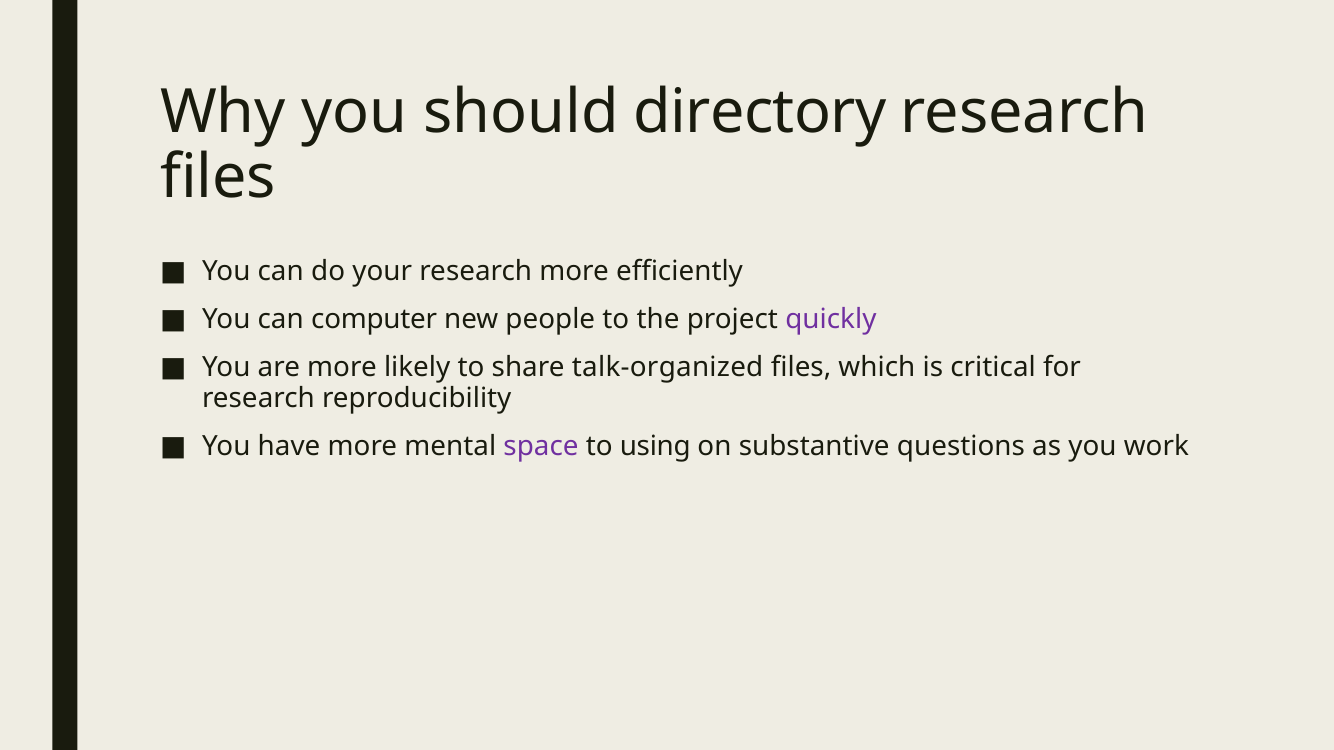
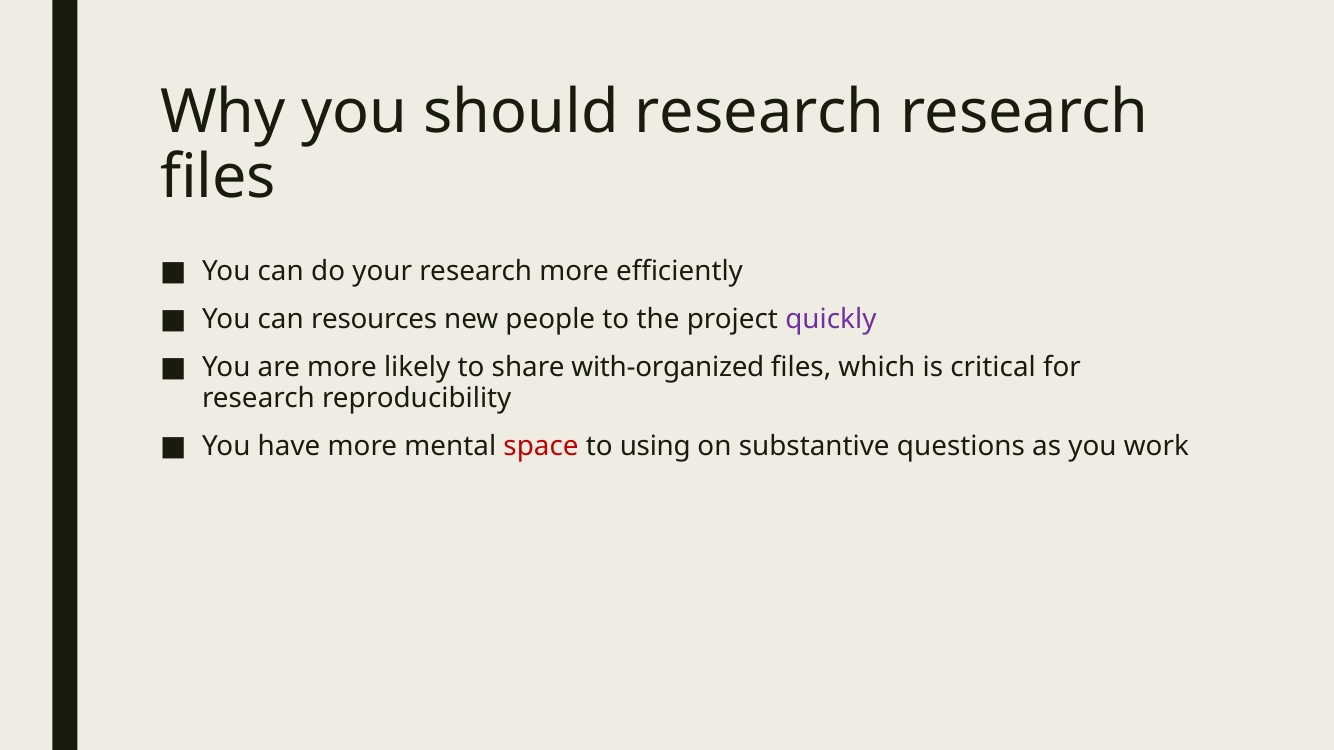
should directory: directory -> research
computer: computer -> resources
talk-organized: talk-organized -> with-organized
space colour: purple -> red
